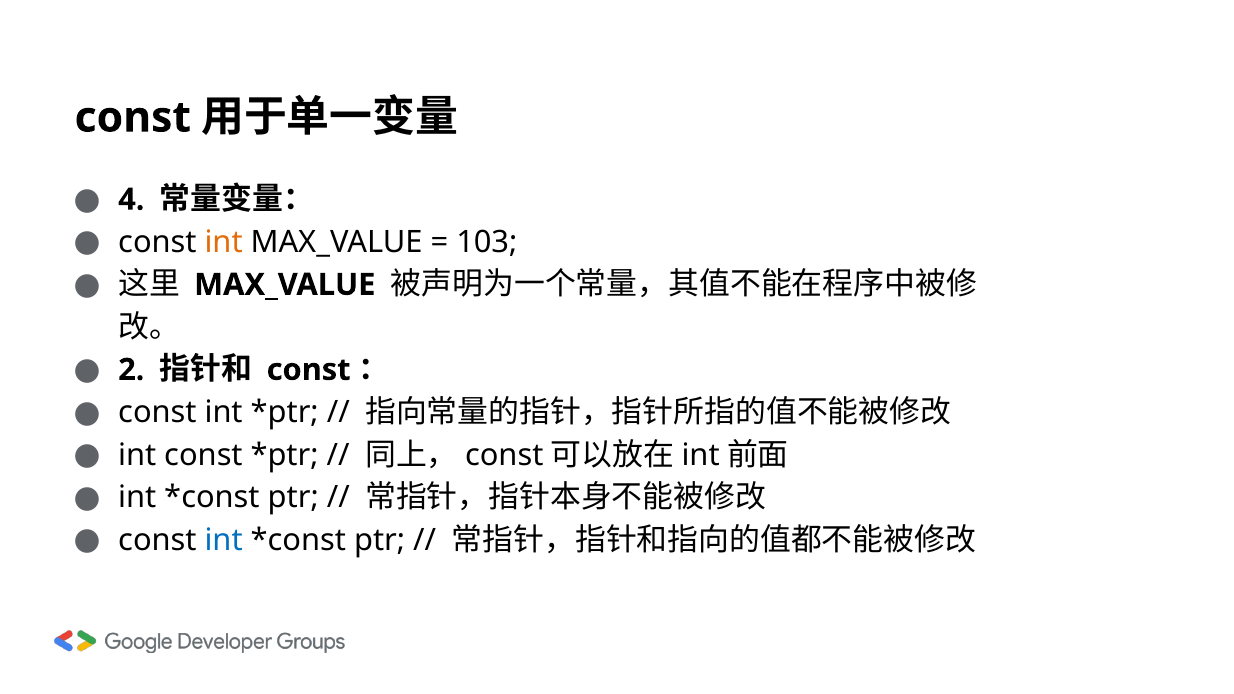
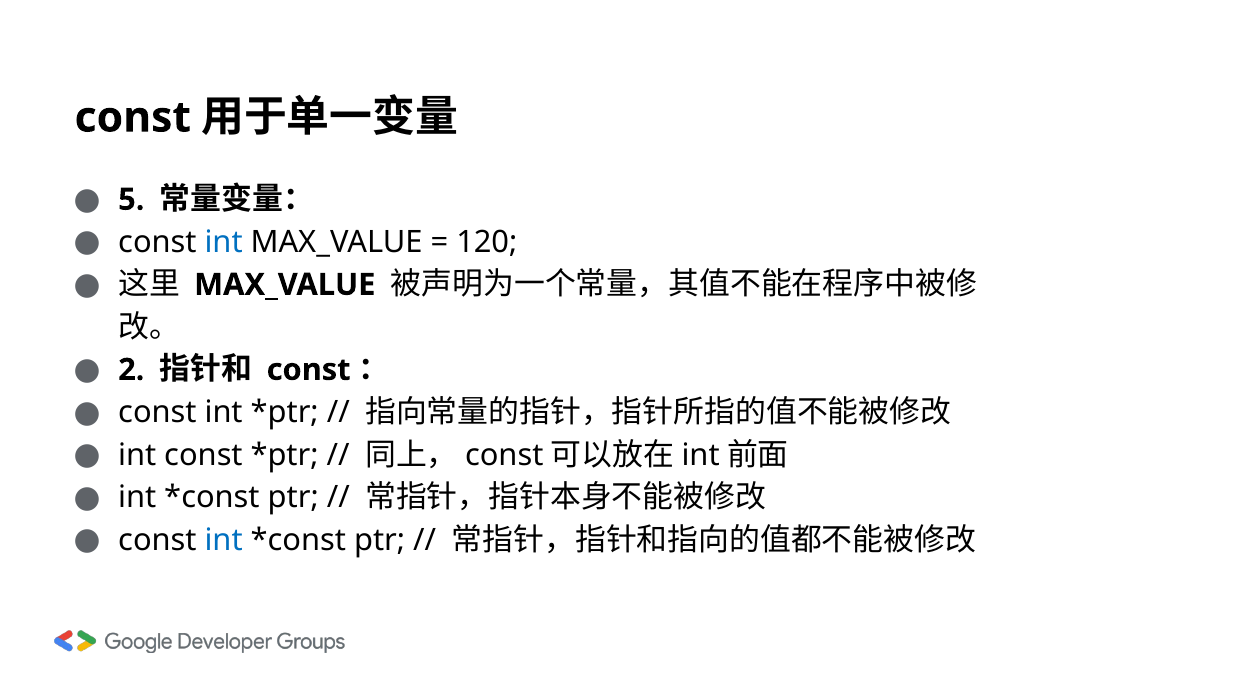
4: 4 -> 5
int at (224, 242) colour: orange -> blue
103: 103 -> 120
